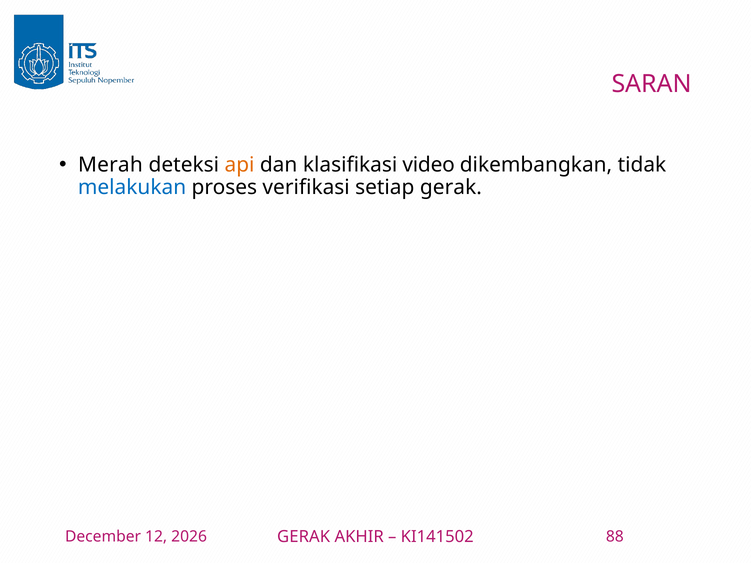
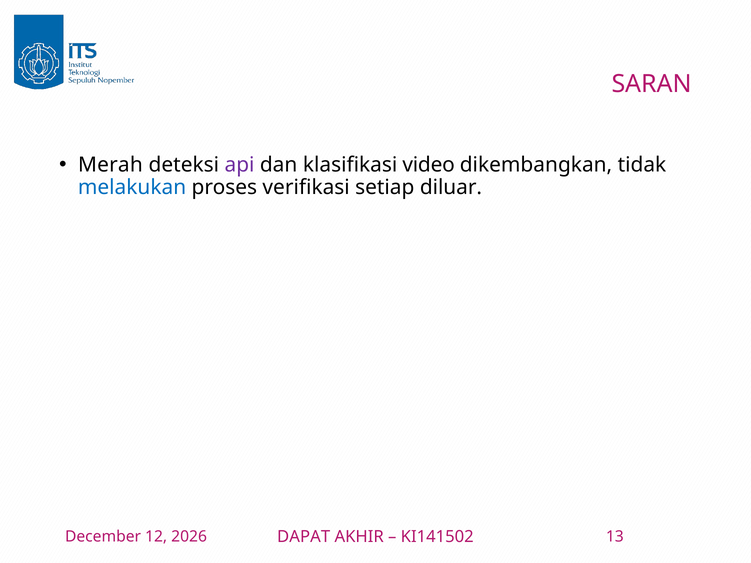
api colour: orange -> purple
setiap gerak: gerak -> diluar
GERAK at (304, 537): GERAK -> DAPAT
88: 88 -> 13
